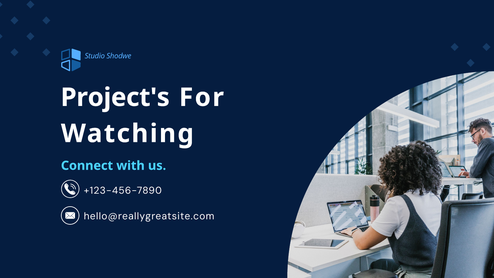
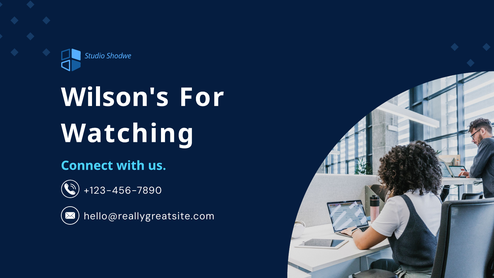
Project's: Project's -> Wilson's
